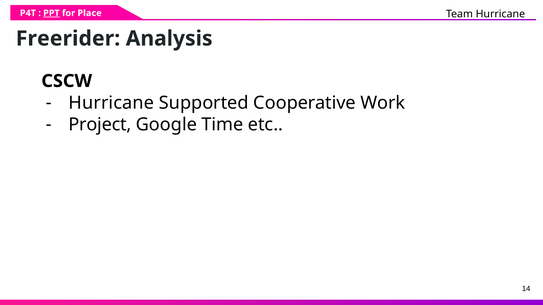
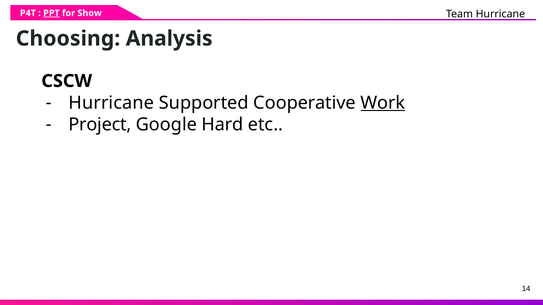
Place: Place -> Show
Freerider: Freerider -> Choosing
Work underline: none -> present
Time: Time -> Hard
